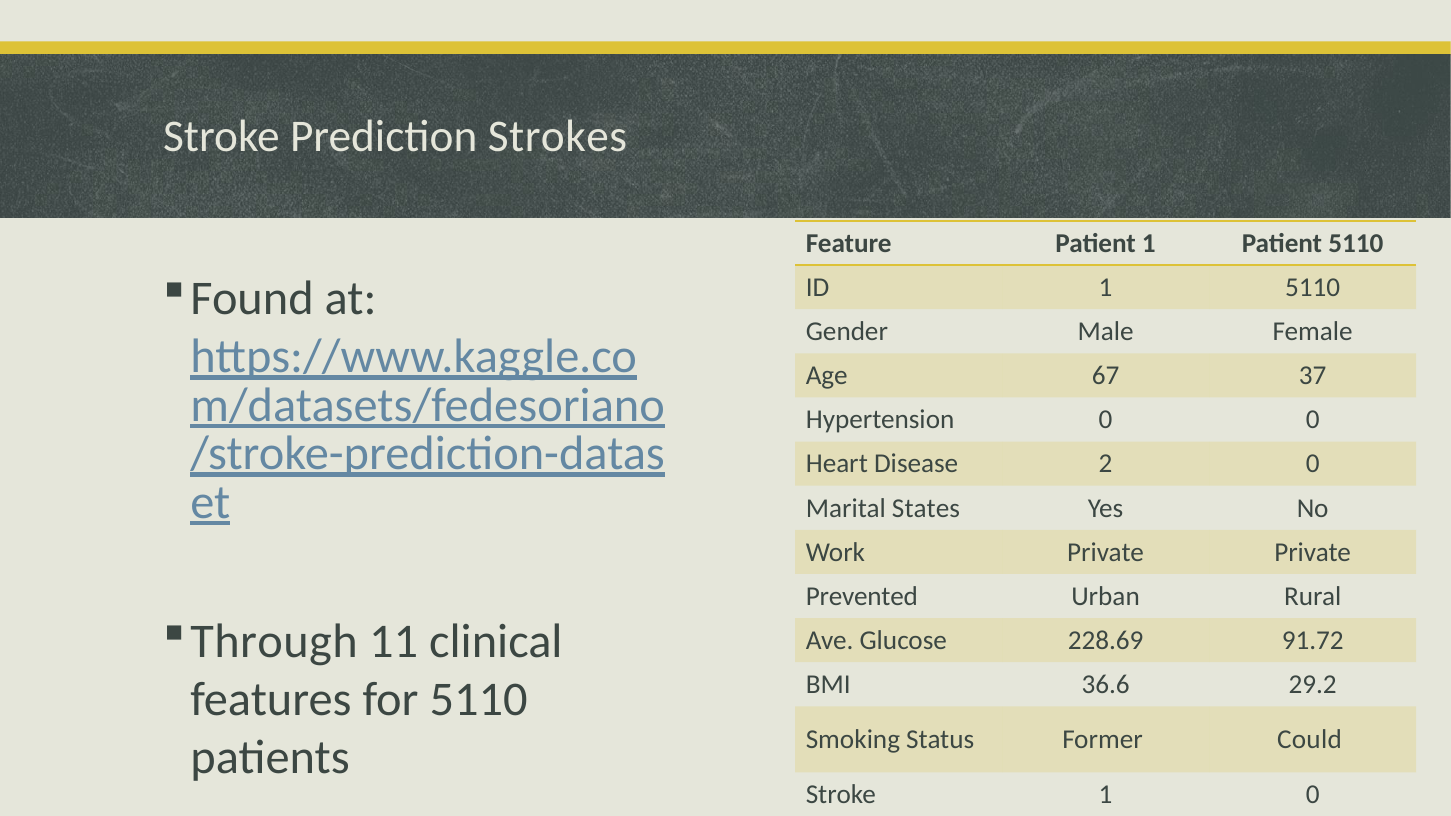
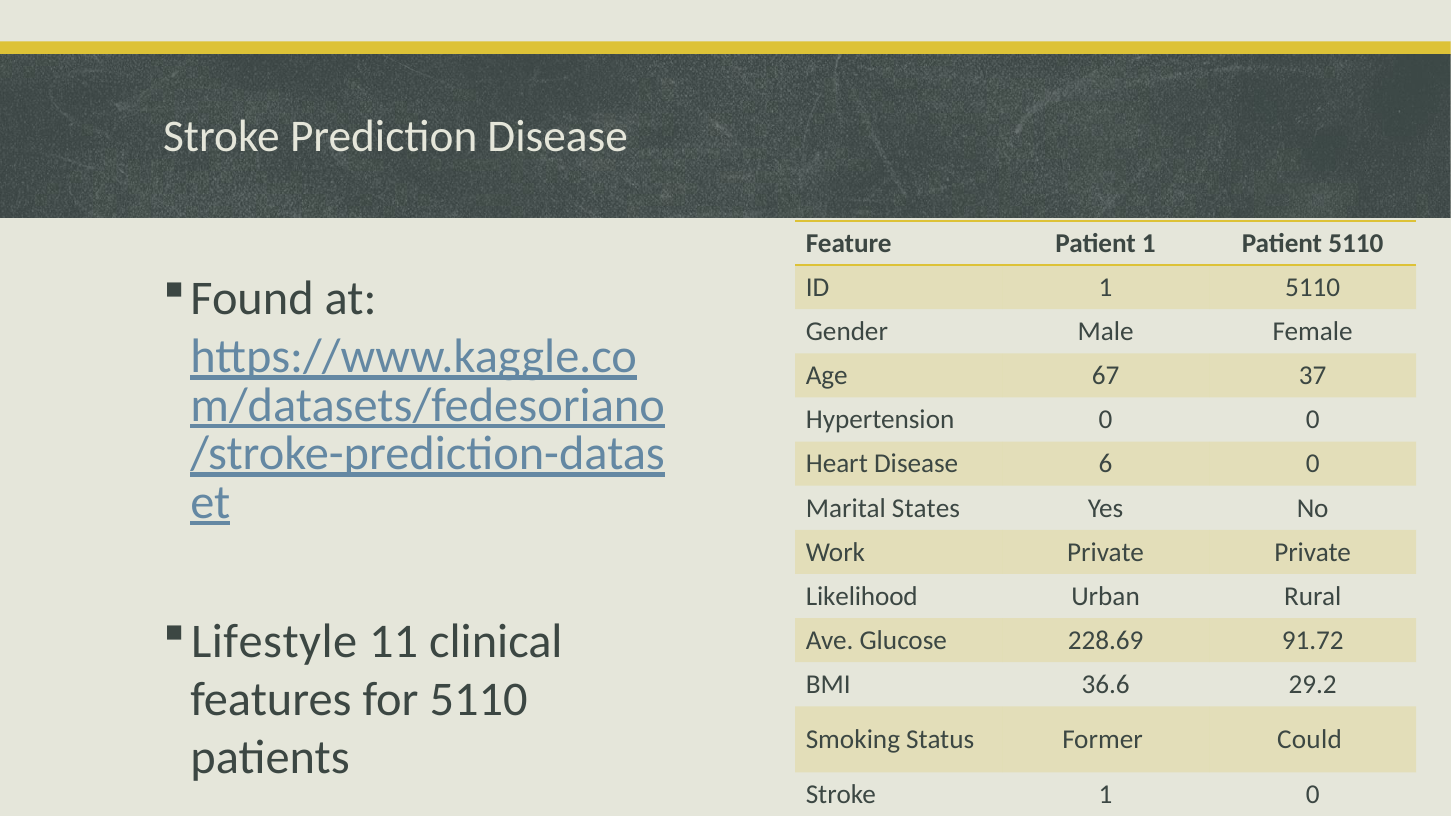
Prediction Strokes: Strokes -> Disease
2: 2 -> 6
Prevented: Prevented -> Likelihood
Through: Through -> Lifestyle
